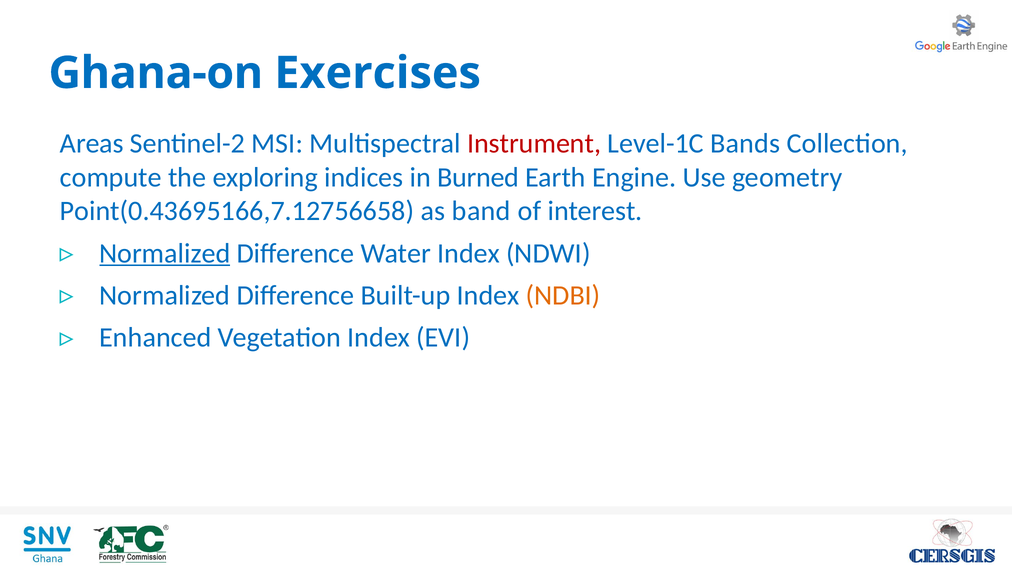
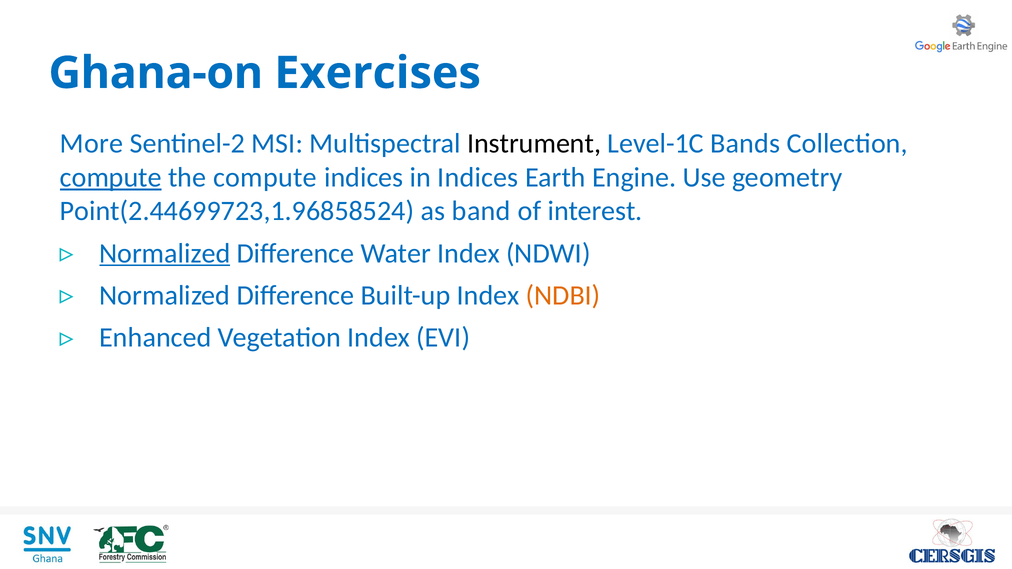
Areas: Areas -> More
Instrument colour: red -> black
compute at (111, 177) underline: none -> present
the exploring: exploring -> compute
in Burned: Burned -> Indices
Point(0.43695166,7.12756658: Point(0.43695166,7.12756658 -> Point(2.44699723,1.96858524
